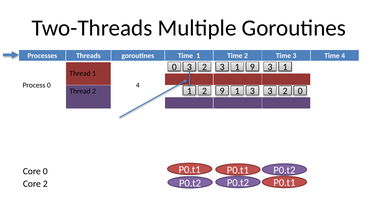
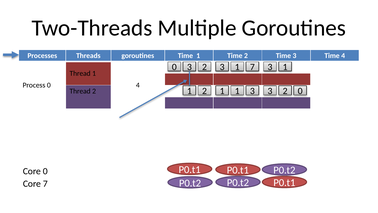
1 9: 9 -> 7
2 9: 9 -> 1
Core 2: 2 -> 7
